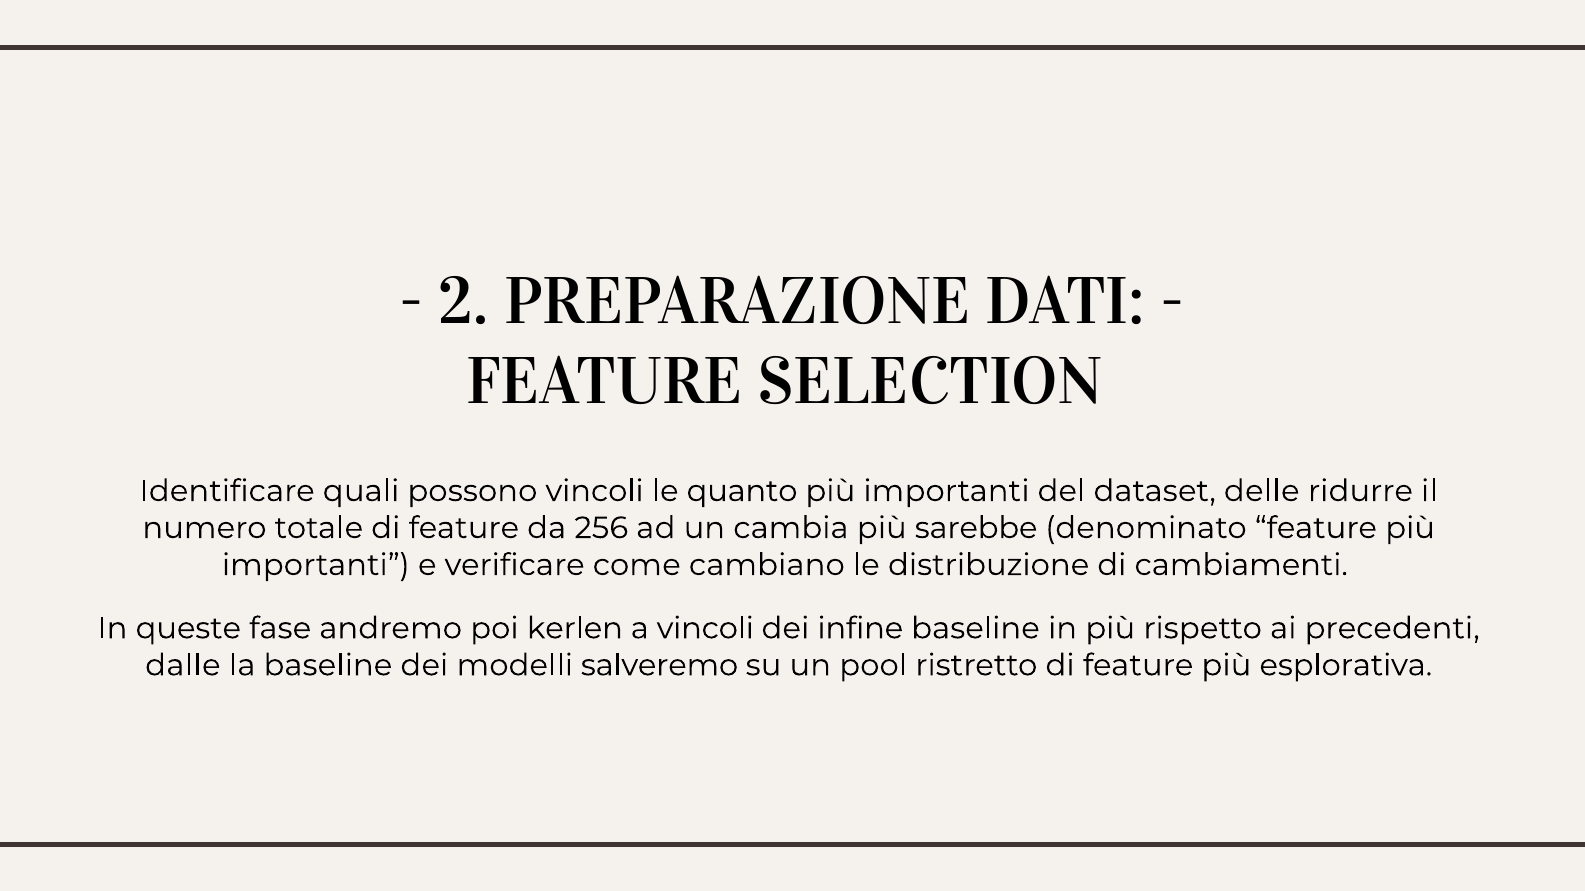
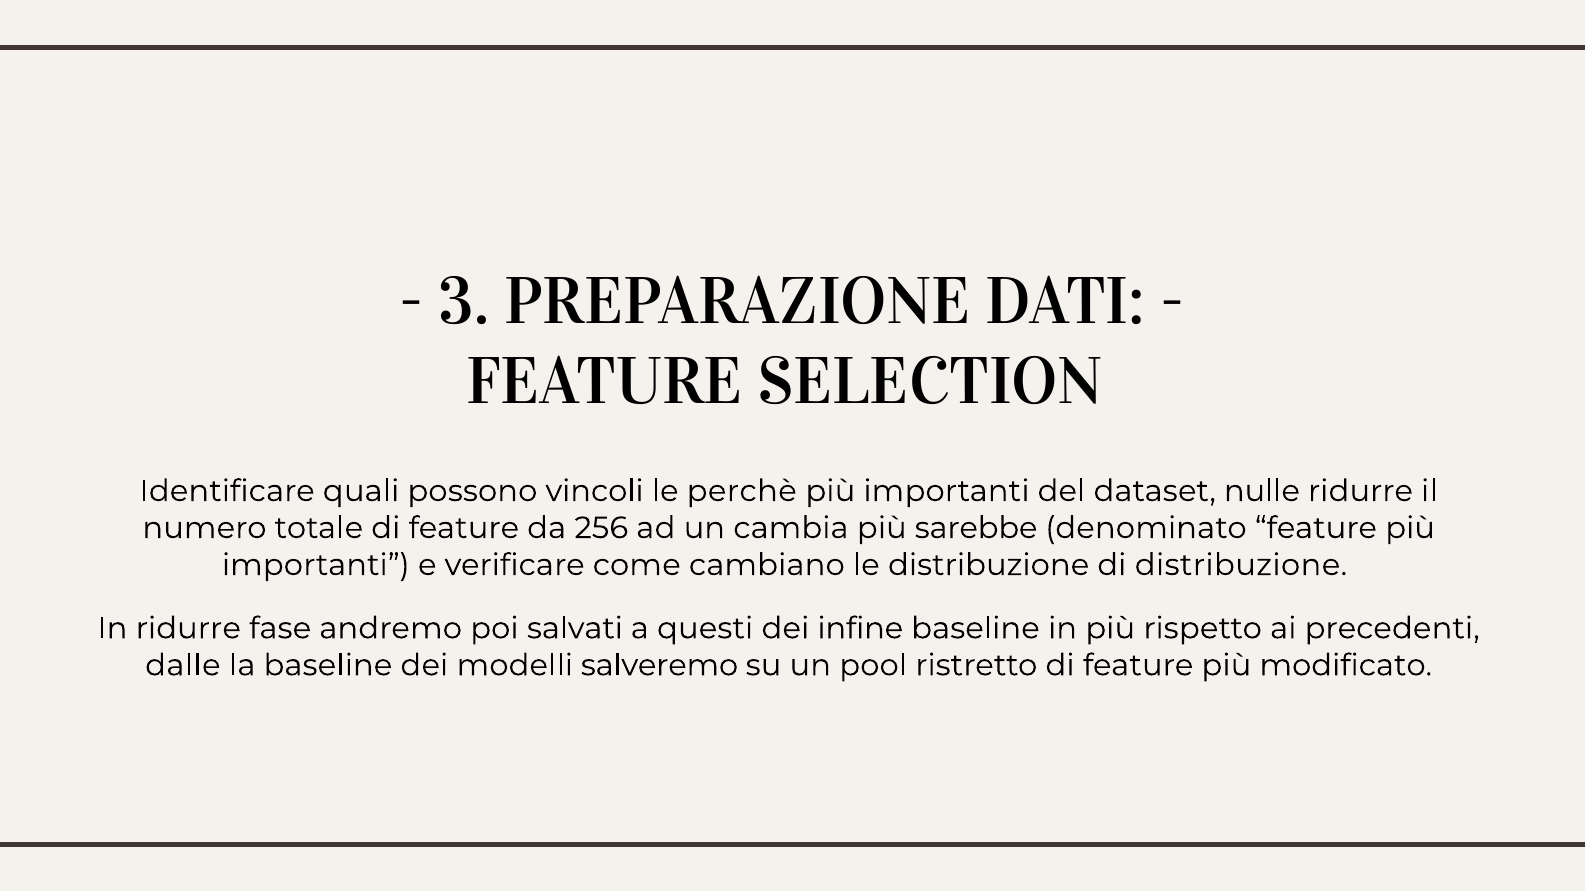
2: 2 -> 3
quanto: quanto -> perchè
delle: delle -> nulle
di cambiamenti: cambiamenti -> distribuzione
In queste: queste -> ridurre
kerlen: kerlen -> salvati
a vincoli: vincoli -> questi
esplorativa: esplorativa -> modificato
